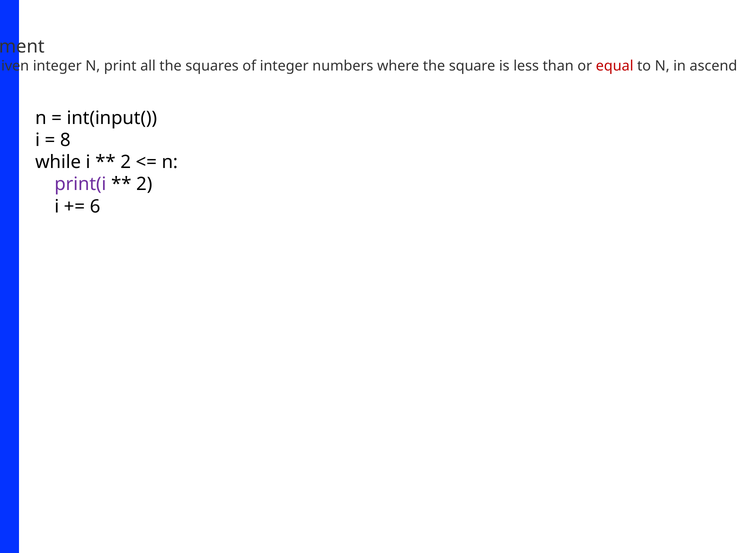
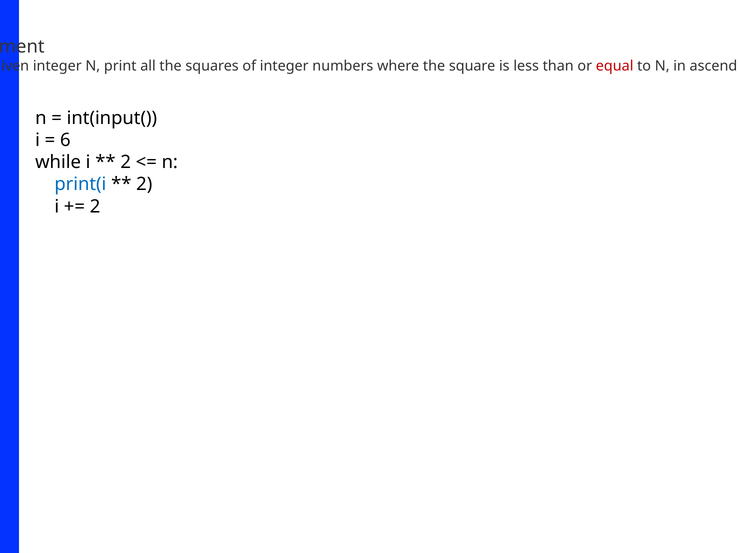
8: 8 -> 6
print(i colour: purple -> blue
6 at (95, 207): 6 -> 2
